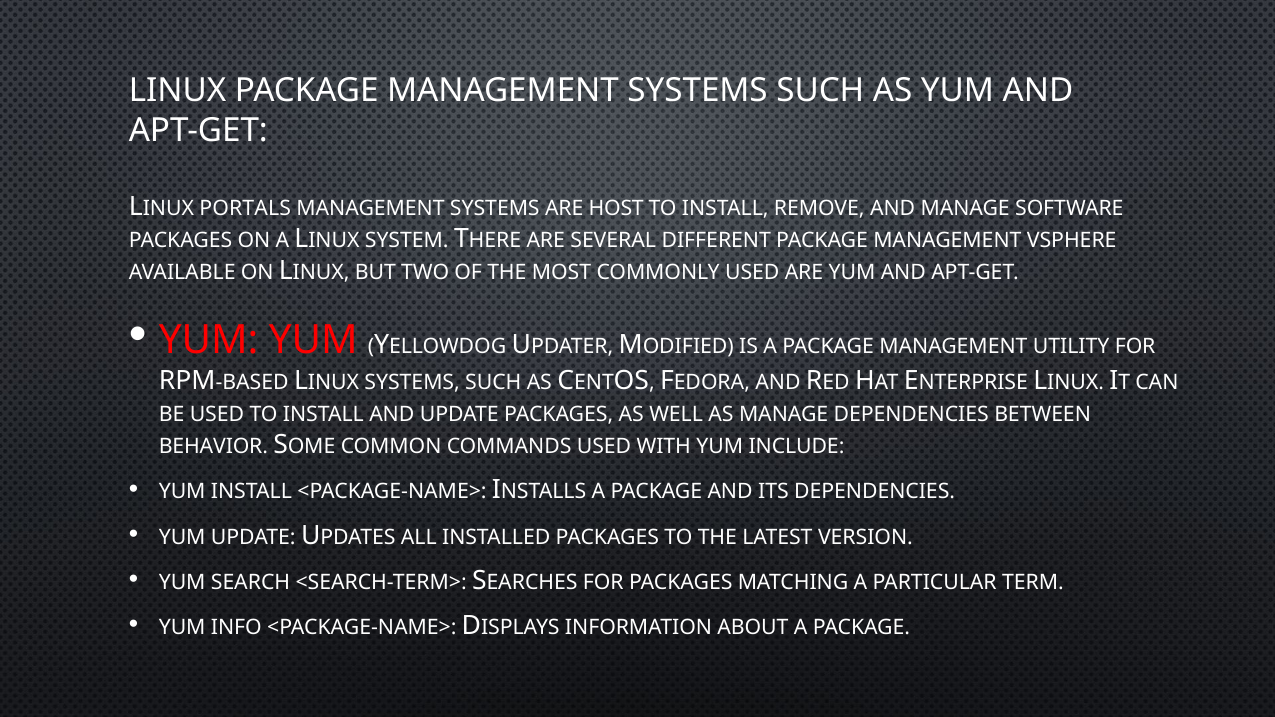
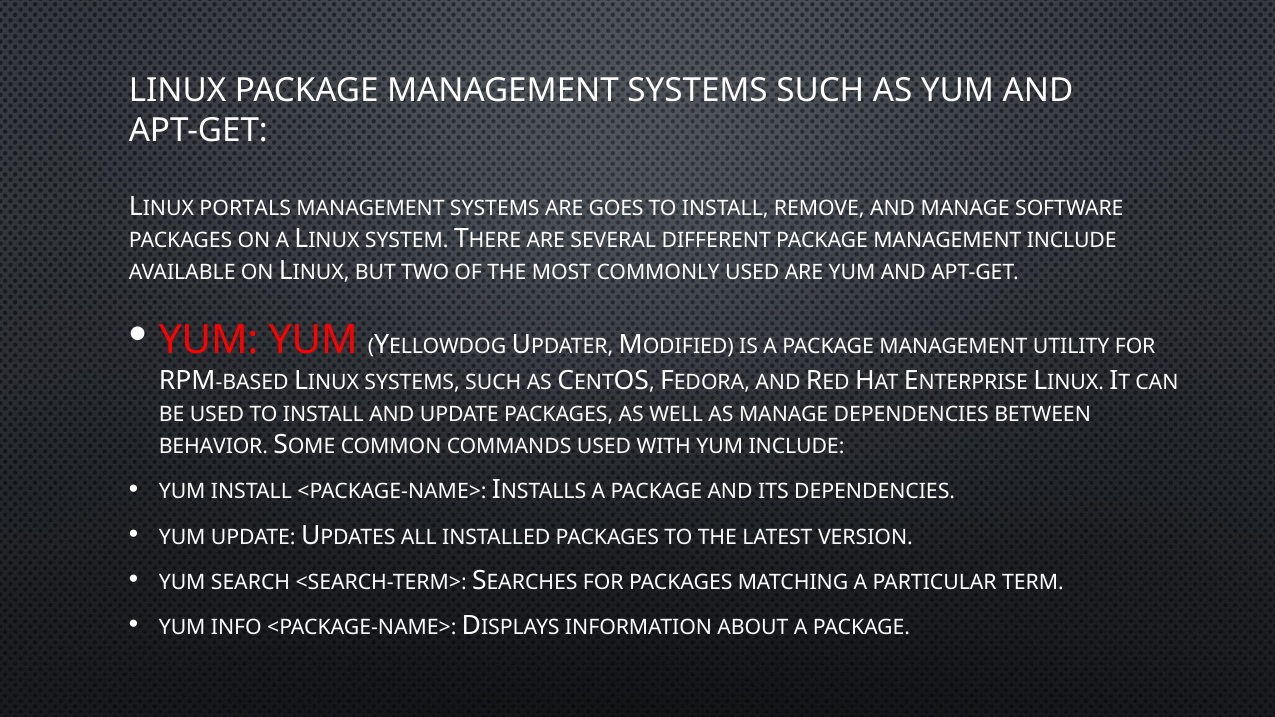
HOST: HOST -> GOES
MANAGEMENT VSPHERE: VSPHERE -> INCLUDE
